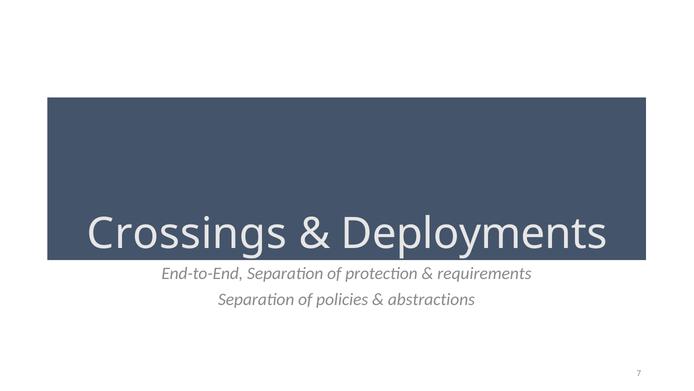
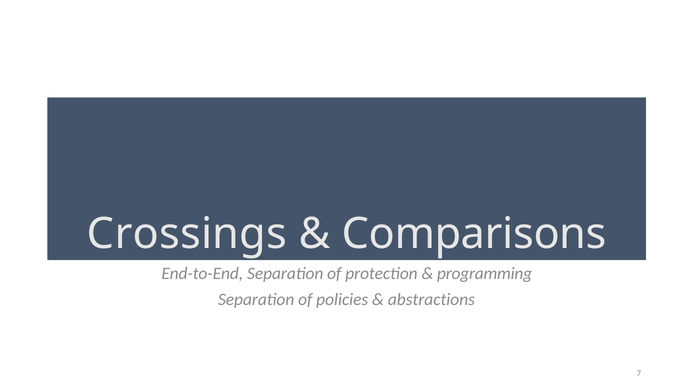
Deployments: Deployments -> Comparisons
requirements: requirements -> programming
